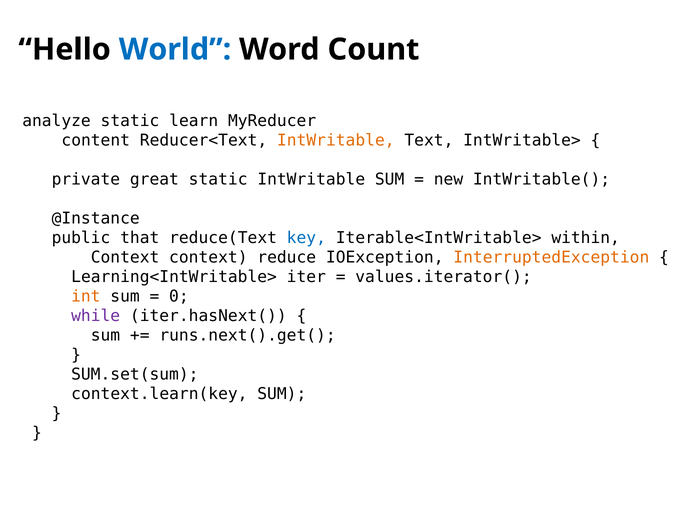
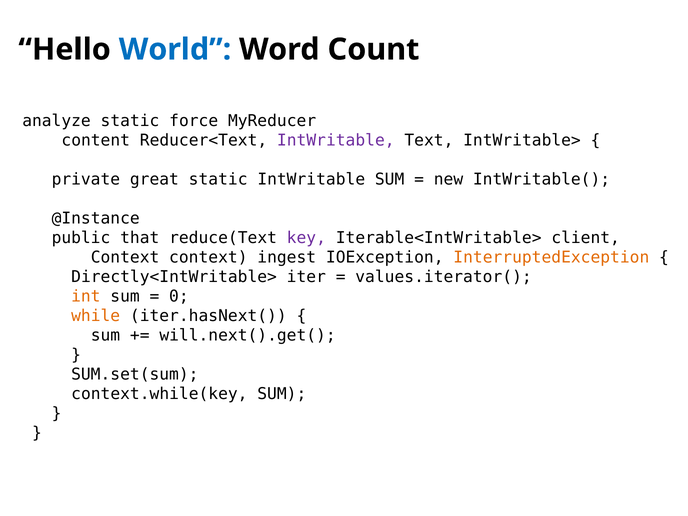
learn: learn -> force
IntWritable at (336, 141) colour: orange -> purple
key colour: blue -> purple
within: within -> client
reduce: reduce -> ingest
Learning<IntWritable>: Learning<IntWritable> -> Directly<IntWritable>
while colour: purple -> orange
runs.next().get(: runs.next().get( -> will.next().get(
context.learn(key: context.learn(key -> context.while(key
